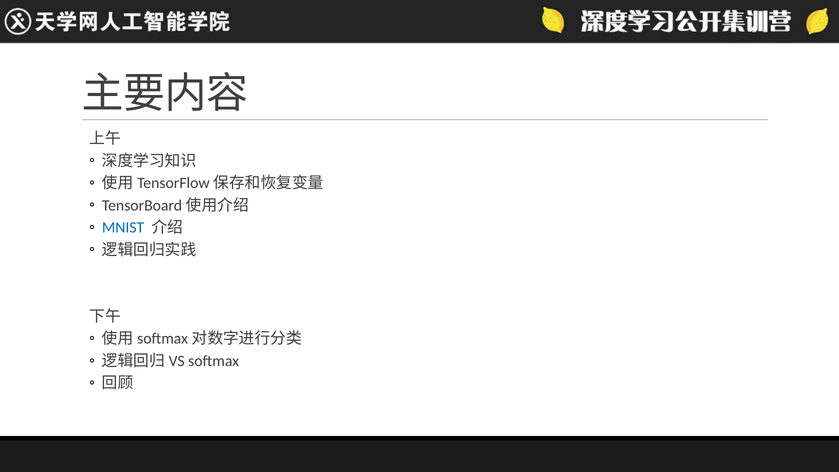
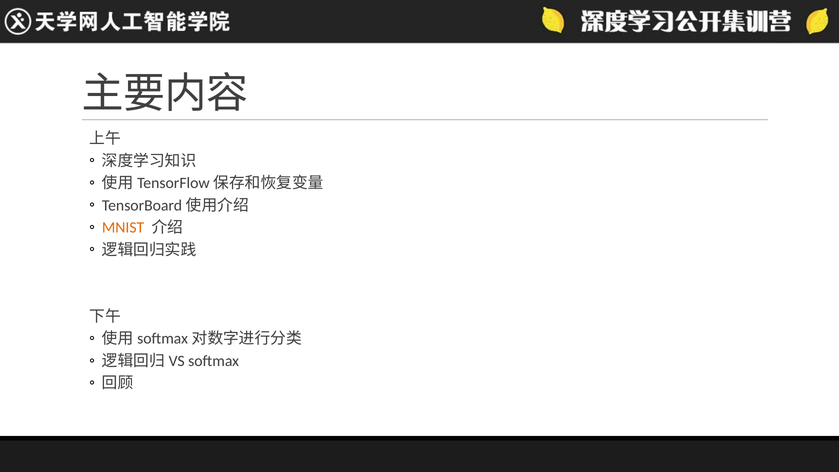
MNIST colour: blue -> orange
